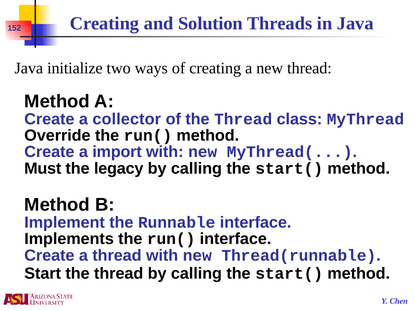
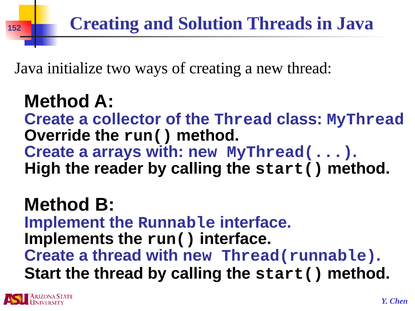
import: import -> arrays
Must: Must -> High
legacy: legacy -> reader
